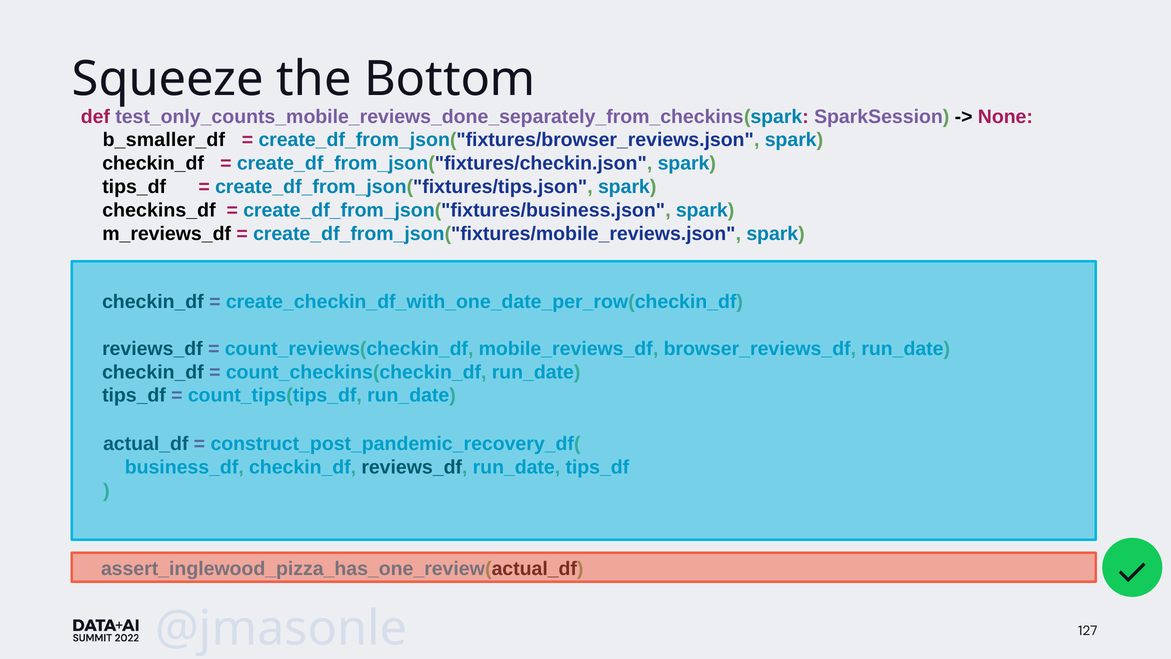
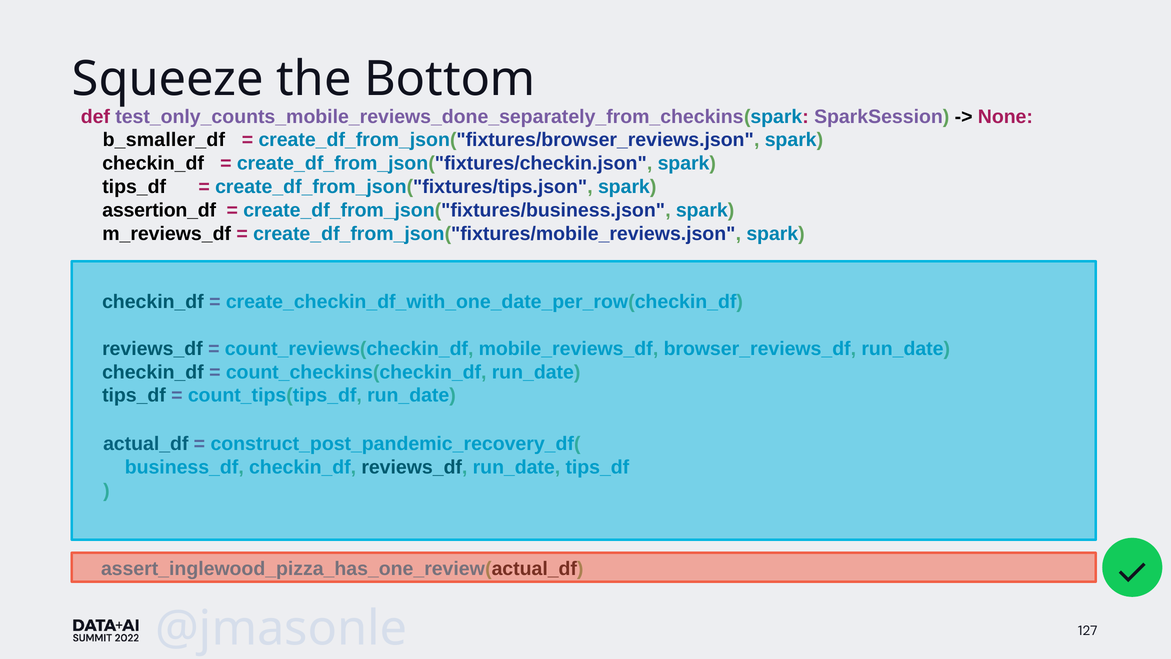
checkins_df: checkins_df -> assertion_df
